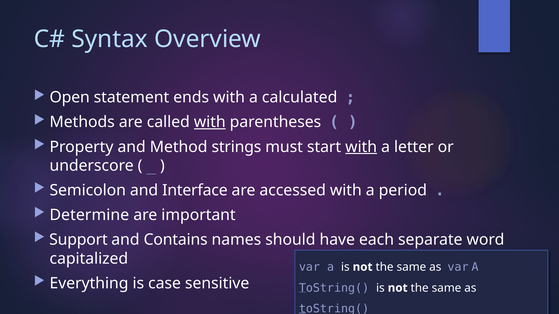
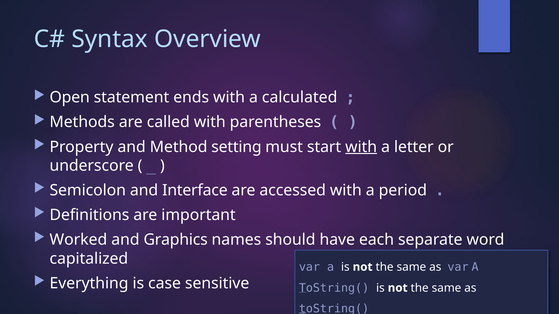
with at (210, 122) underline: present -> none
strings: strings -> setting
Determine: Determine -> Definitions
Support: Support -> Worked
Contains: Contains -> Graphics
